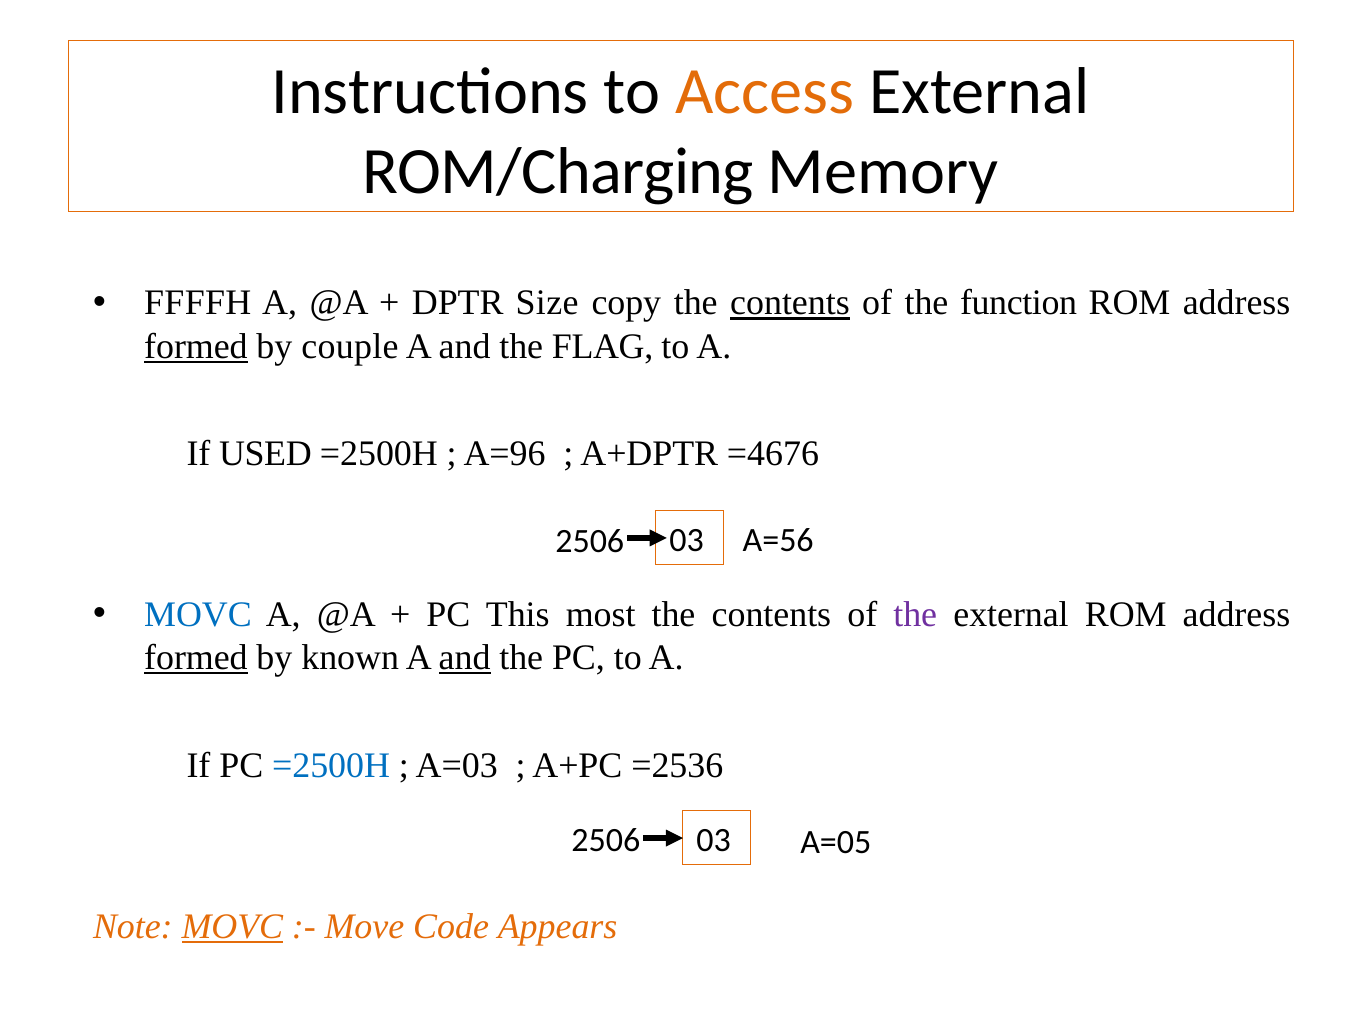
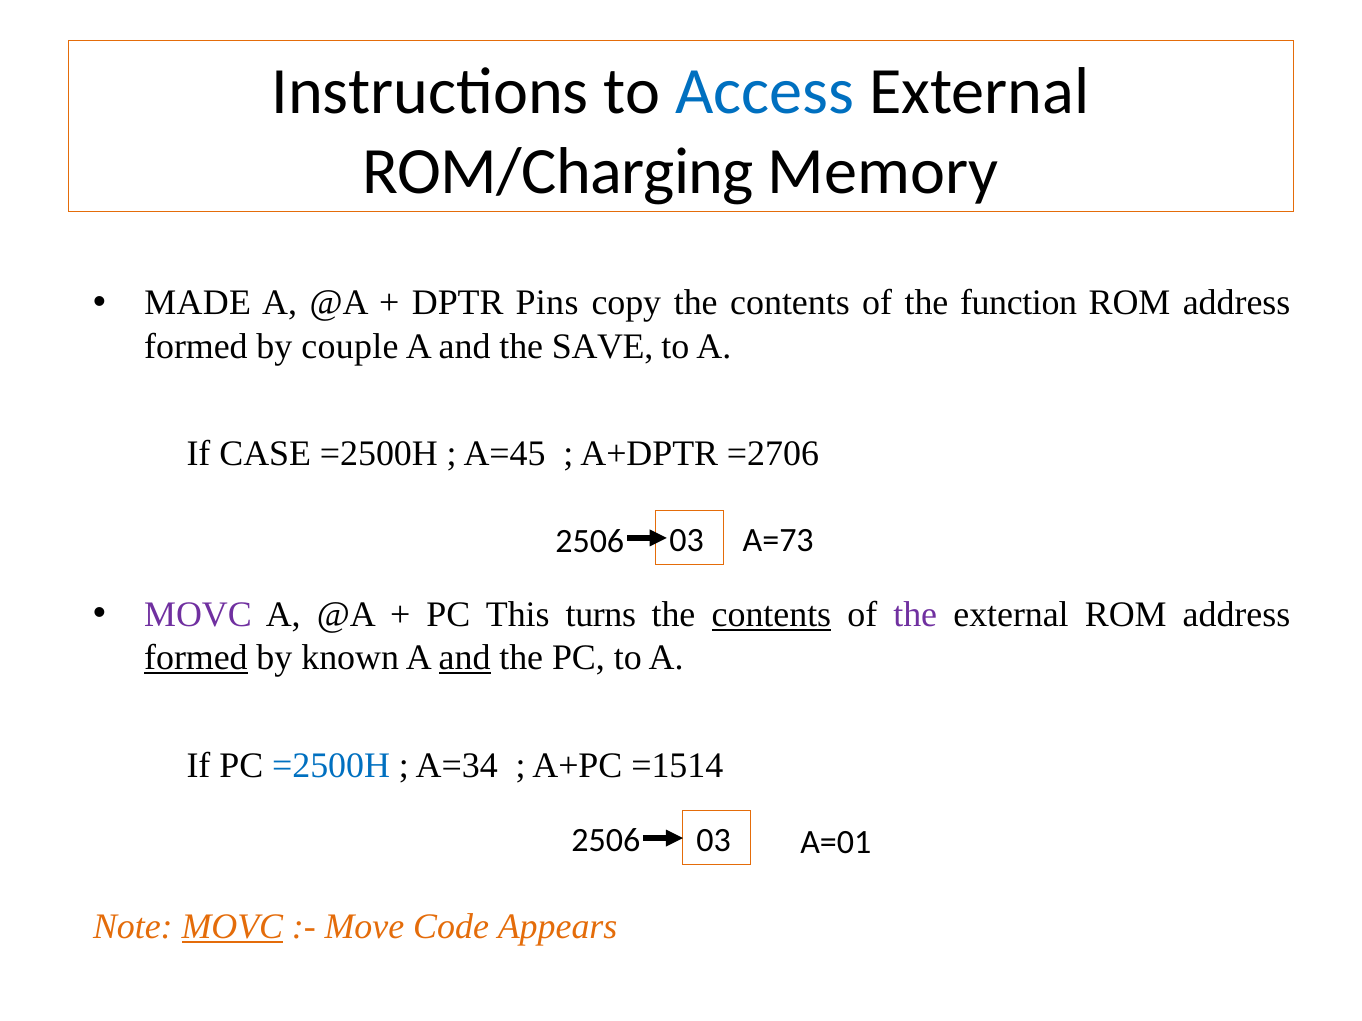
Access colour: orange -> blue
FFFFH: FFFFH -> MADE
Size: Size -> Pins
contents at (790, 303) underline: present -> none
formed at (196, 346) underline: present -> none
FLAG: FLAG -> SAVE
USED: USED -> CASE
A=96: A=96 -> A=45
=4676: =4676 -> =2706
A=56: A=56 -> A=73
MOVC at (198, 615) colour: blue -> purple
most: most -> turns
contents at (771, 615) underline: none -> present
A=03: A=03 -> A=34
=2536: =2536 -> =1514
A=05: A=05 -> A=01
